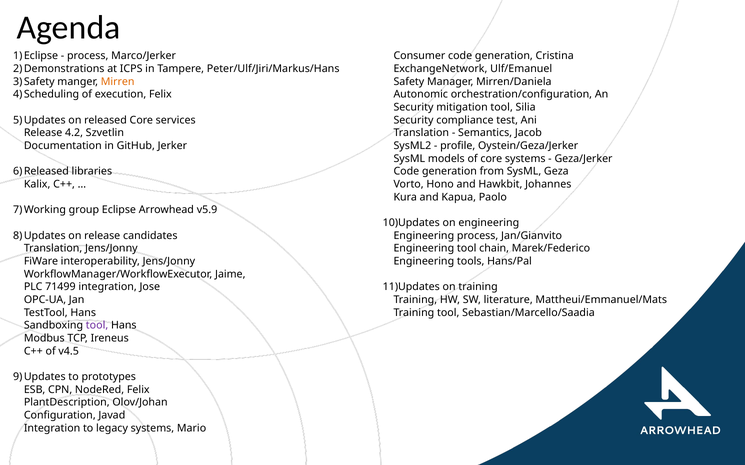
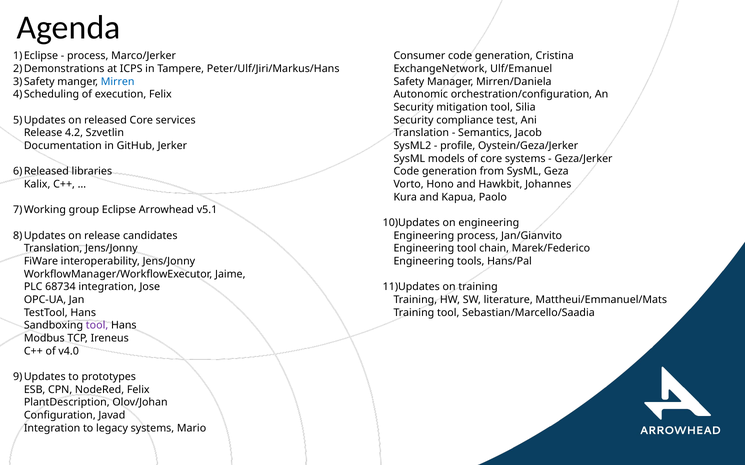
Mirren colour: orange -> blue
v5.9: v5.9 -> v5.1
71499: 71499 -> 68734
v4.5: v4.5 -> v4.0
